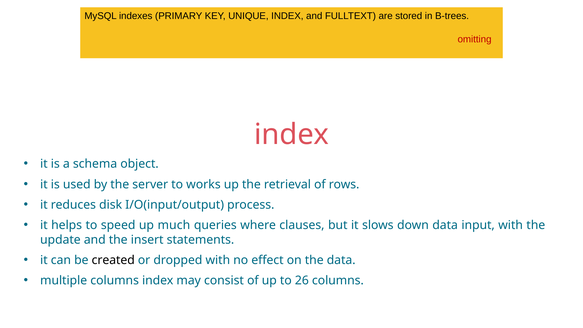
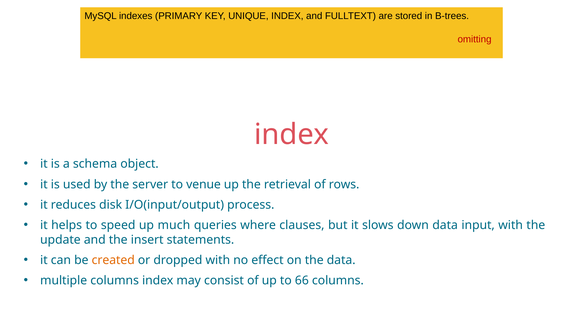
works: works -> venue
created at (113, 260) colour: black -> orange
26: 26 -> 66
